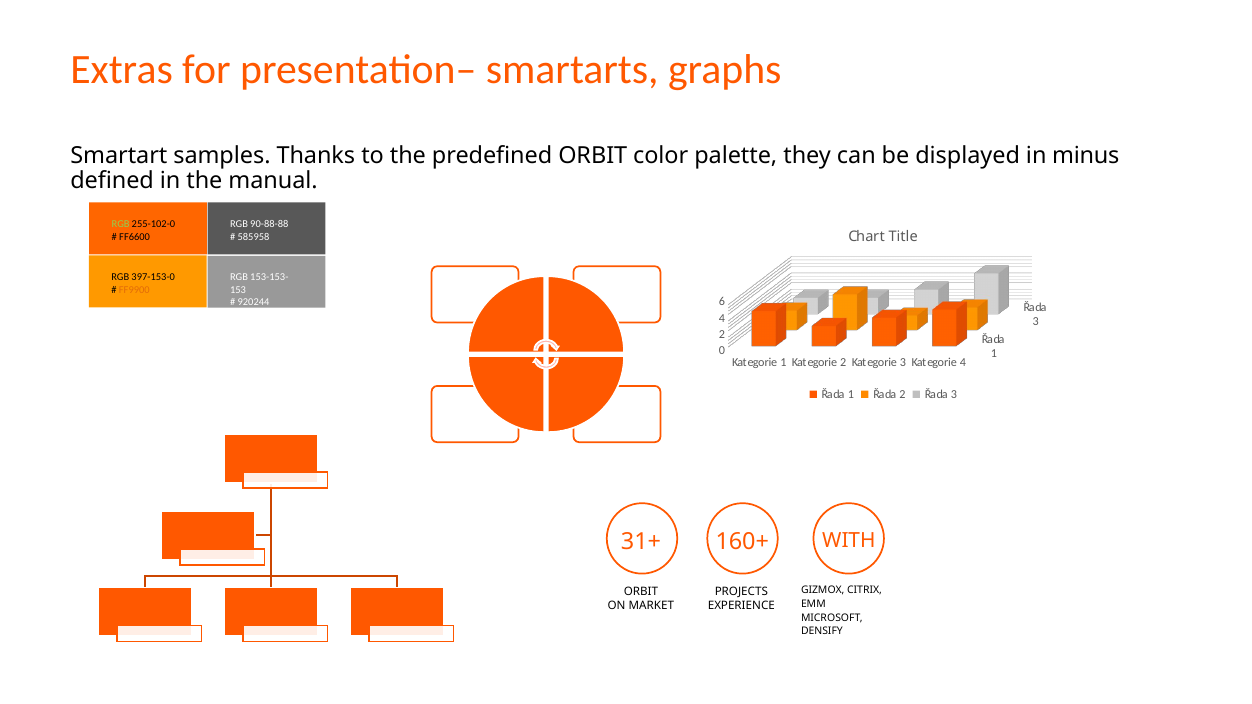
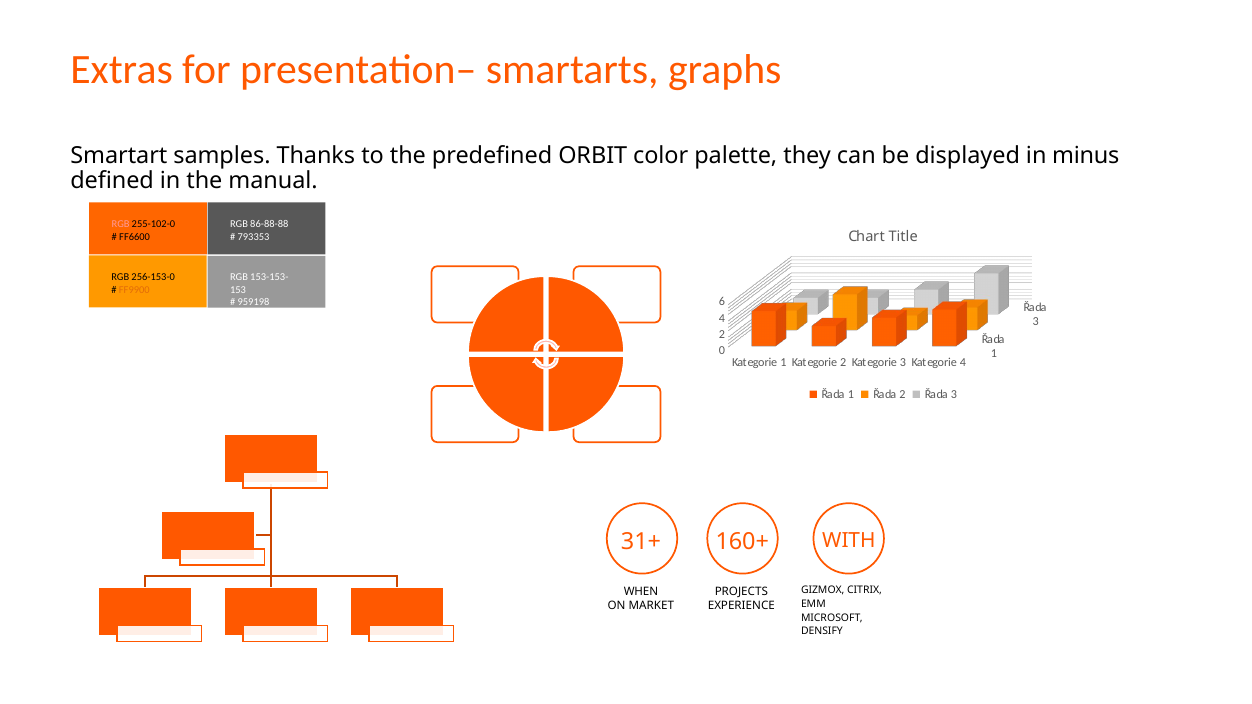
RGB at (121, 224) colour: light green -> pink
90-88-88: 90-88-88 -> 86-88-88
585958: 585958 -> 793353
397-153-0: 397-153-0 -> 256-153-0
920244: 920244 -> 959198
ORBIT at (641, 591): ORBIT -> WHEN
